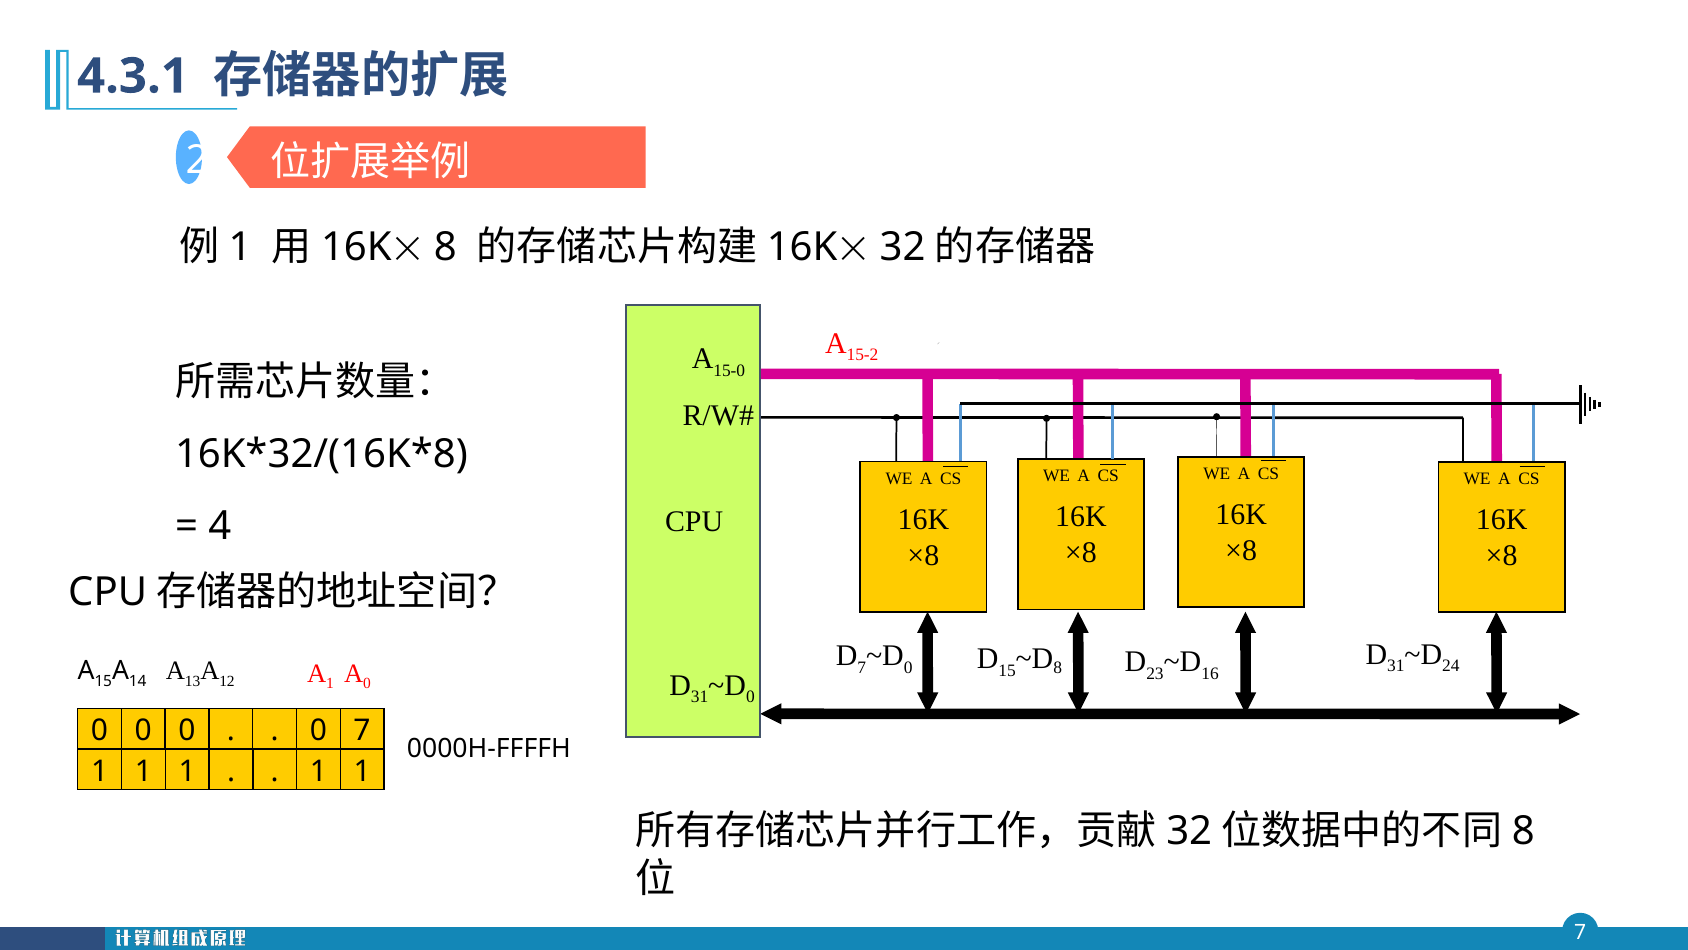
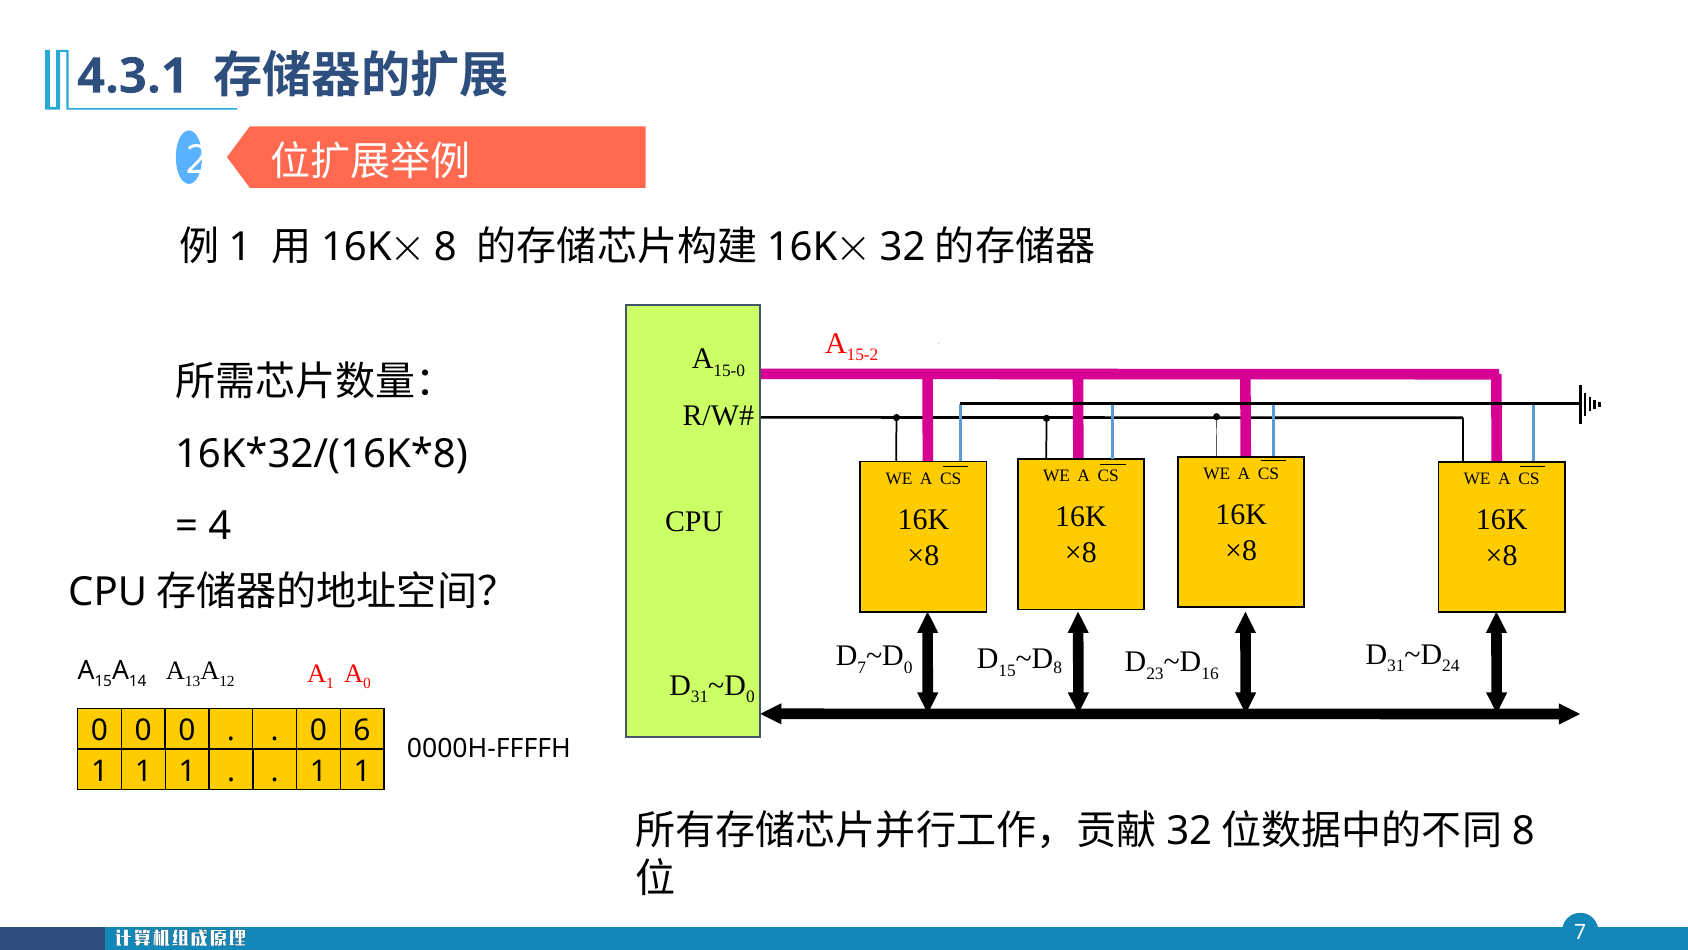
0 7: 7 -> 6
